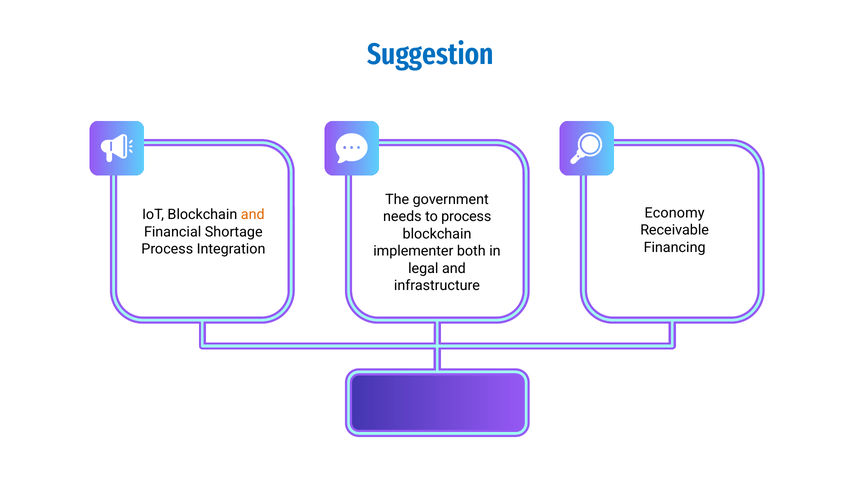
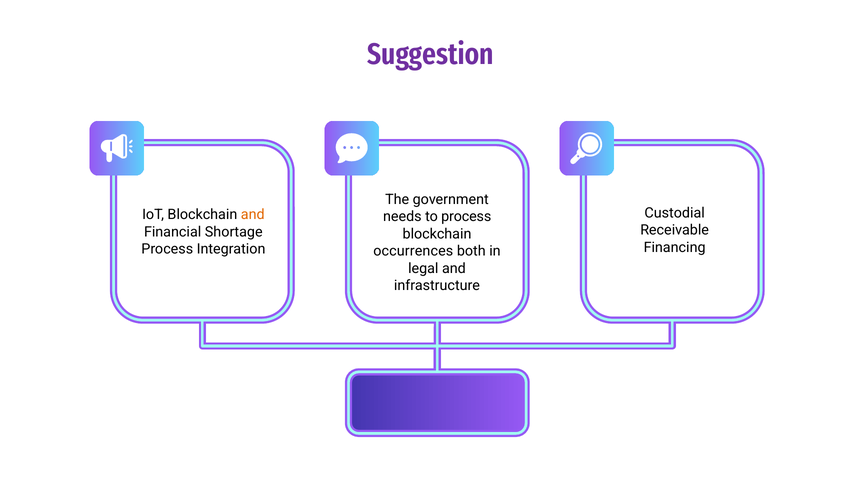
Suggestion colour: blue -> purple
Economy: Economy -> Custodial
implementer: implementer -> occurrences
